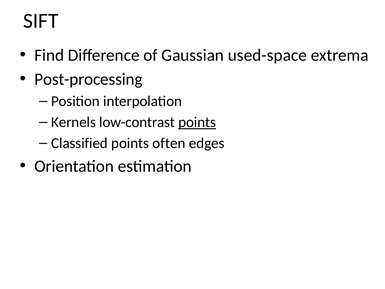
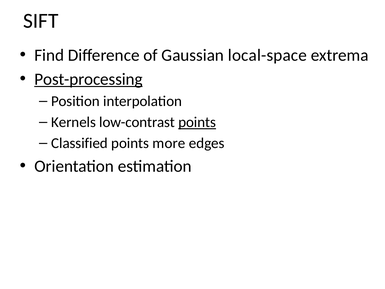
used-space: used-space -> local-space
Post-processing underline: none -> present
often: often -> more
